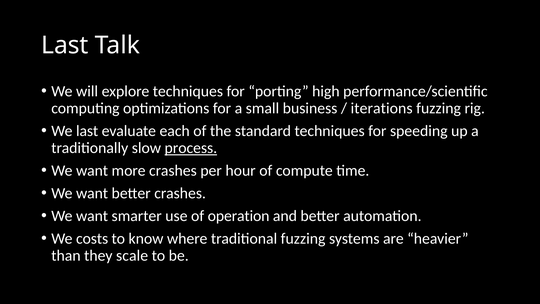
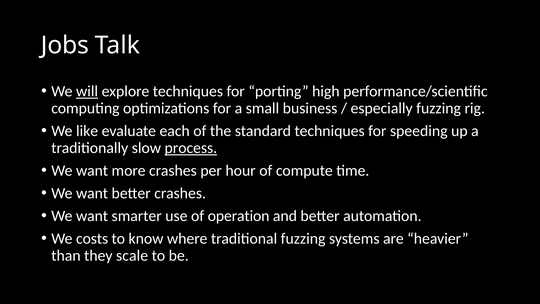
Last at (65, 45): Last -> Jobs
will underline: none -> present
iterations: iterations -> especially
We last: last -> like
